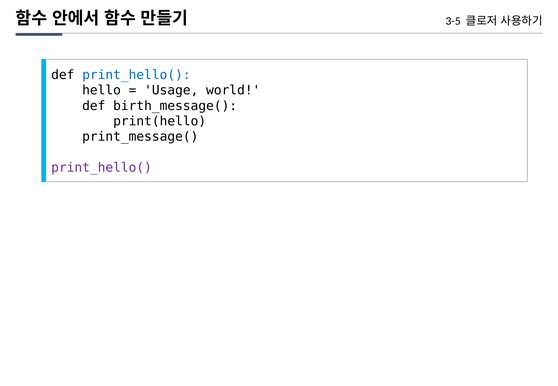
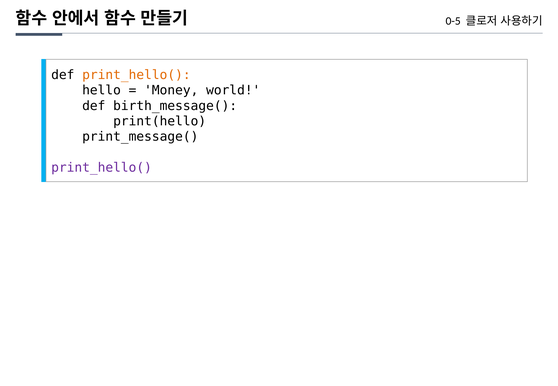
3-5: 3-5 -> 0-5
print_hello( at (136, 75) colour: blue -> orange
Usage: Usage -> Money
